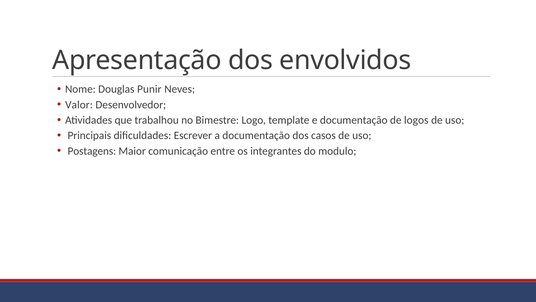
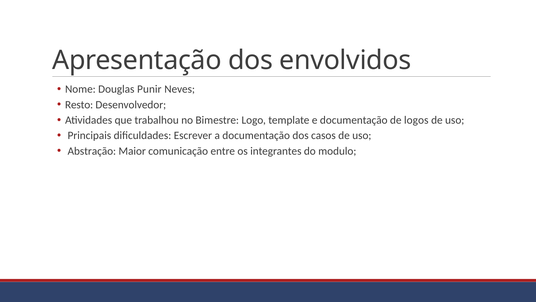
Valor: Valor -> Resto
Postagens: Postagens -> Abstração
